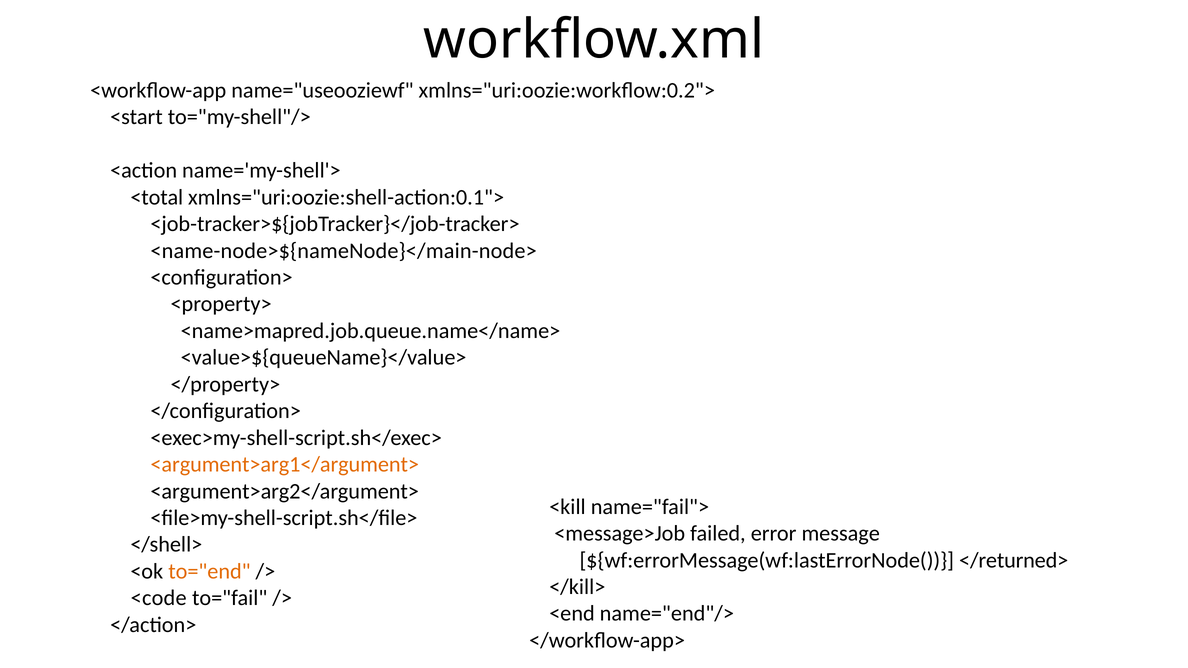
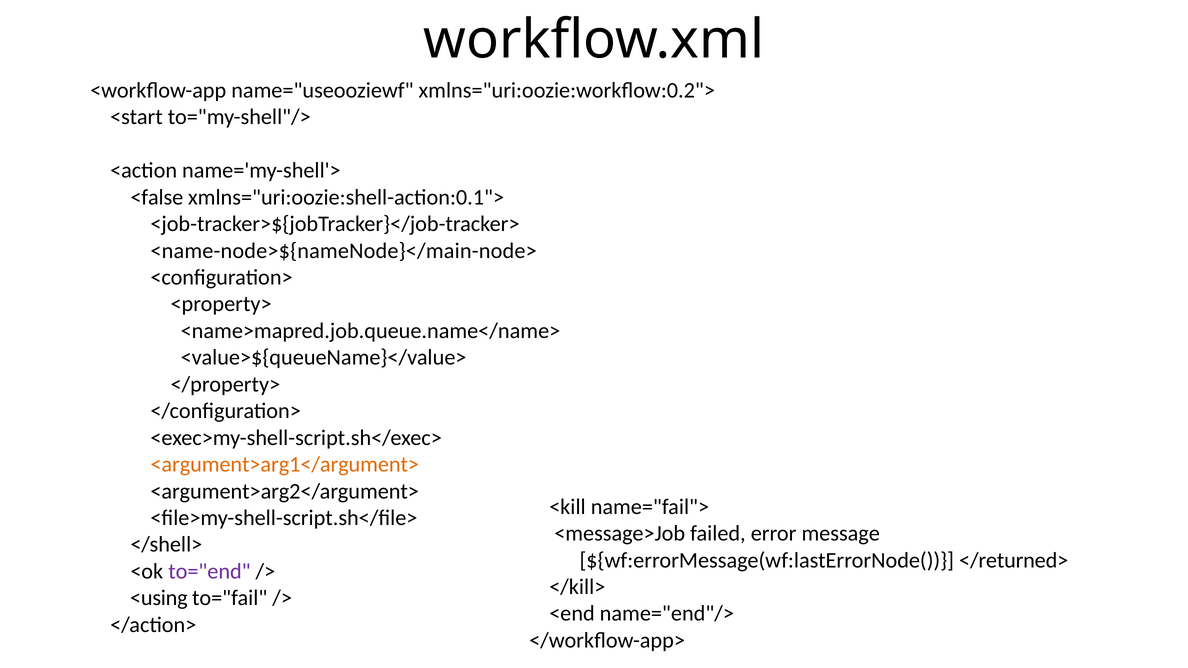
<total: <total -> <false
to="end colour: orange -> purple
<code: <code -> <using
